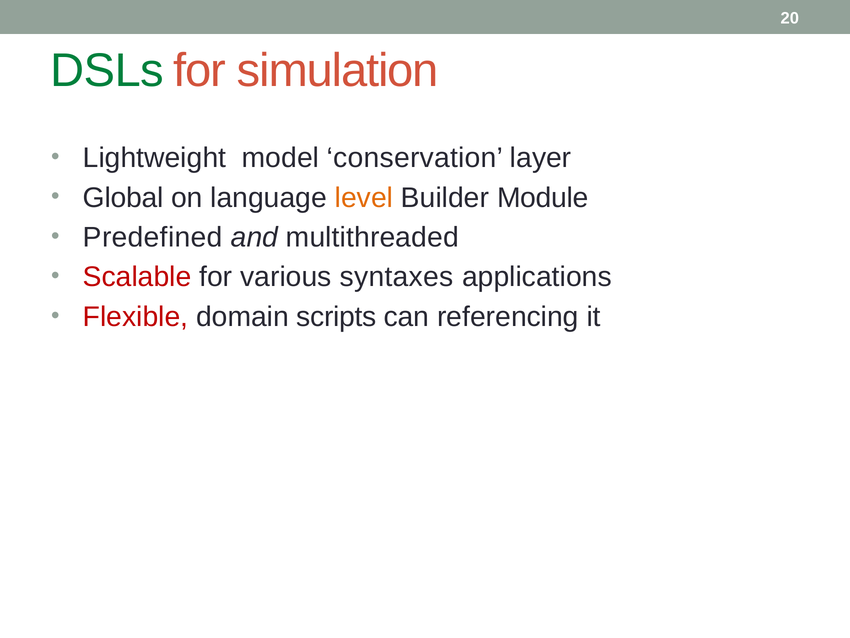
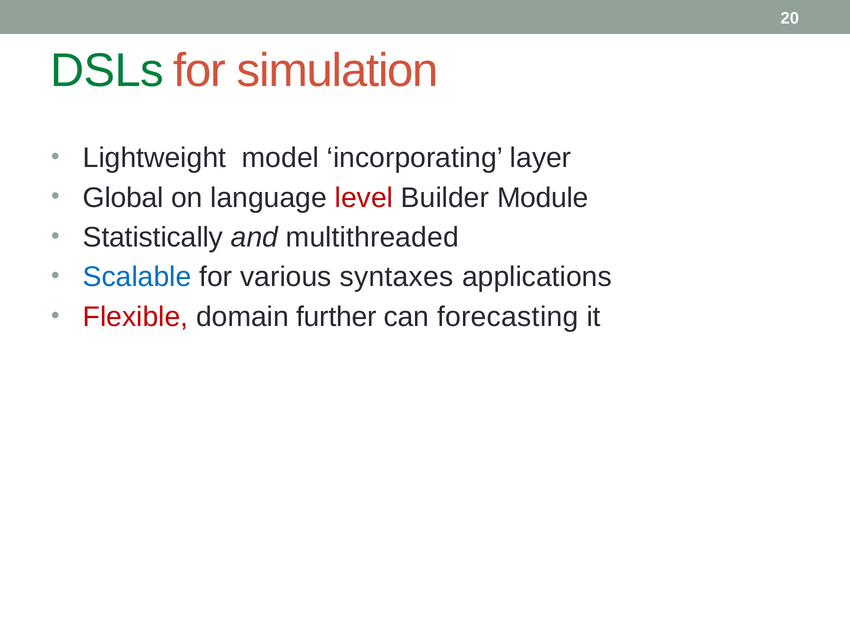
conservation: conservation -> incorporating
level colour: orange -> red
Predefined: Predefined -> Statistically
Scalable colour: red -> blue
scripts: scripts -> further
referencing: referencing -> forecasting
